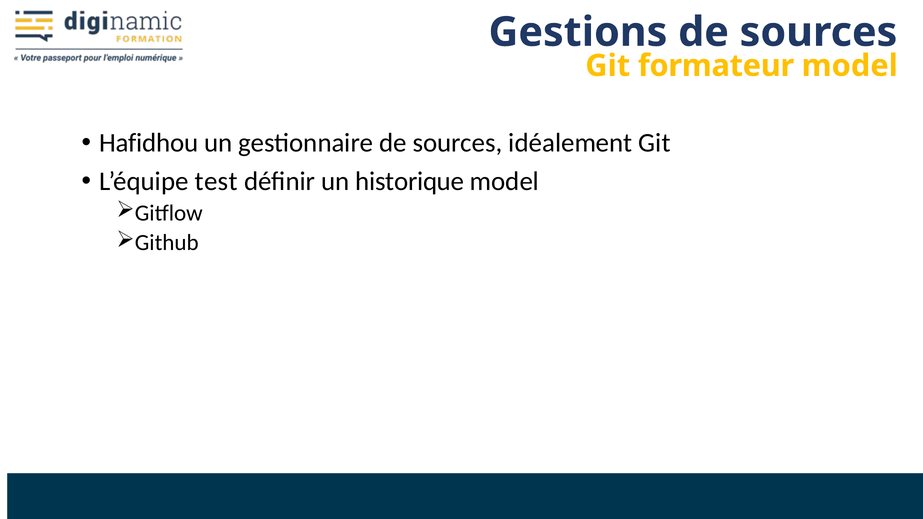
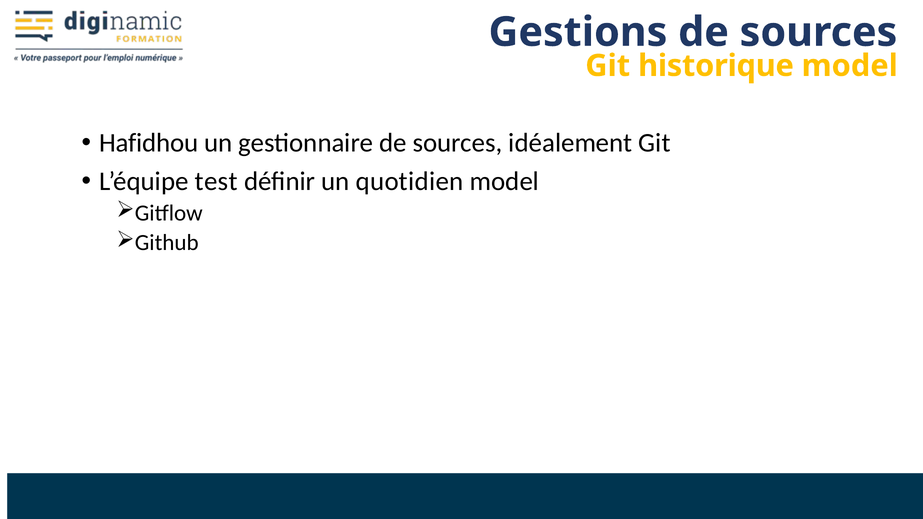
formateur: formateur -> historique
historique: historique -> quotidien
